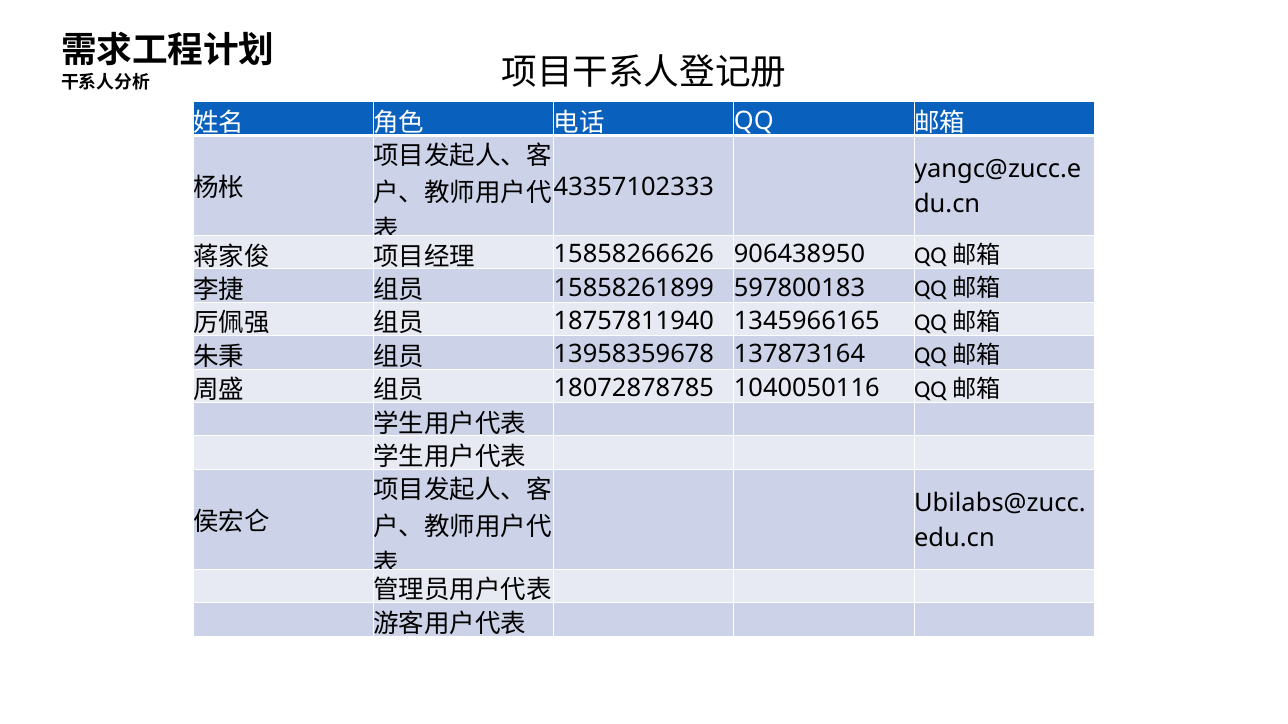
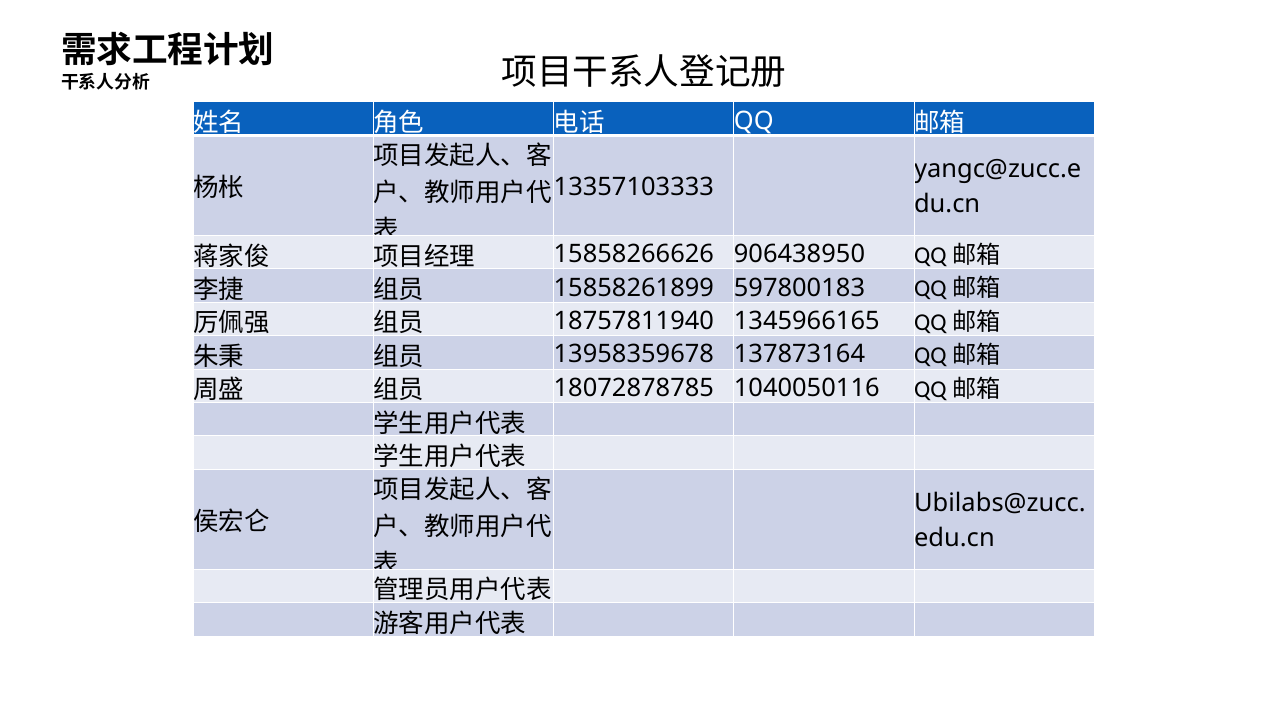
43357102333: 43357102333 -> 13357103333
